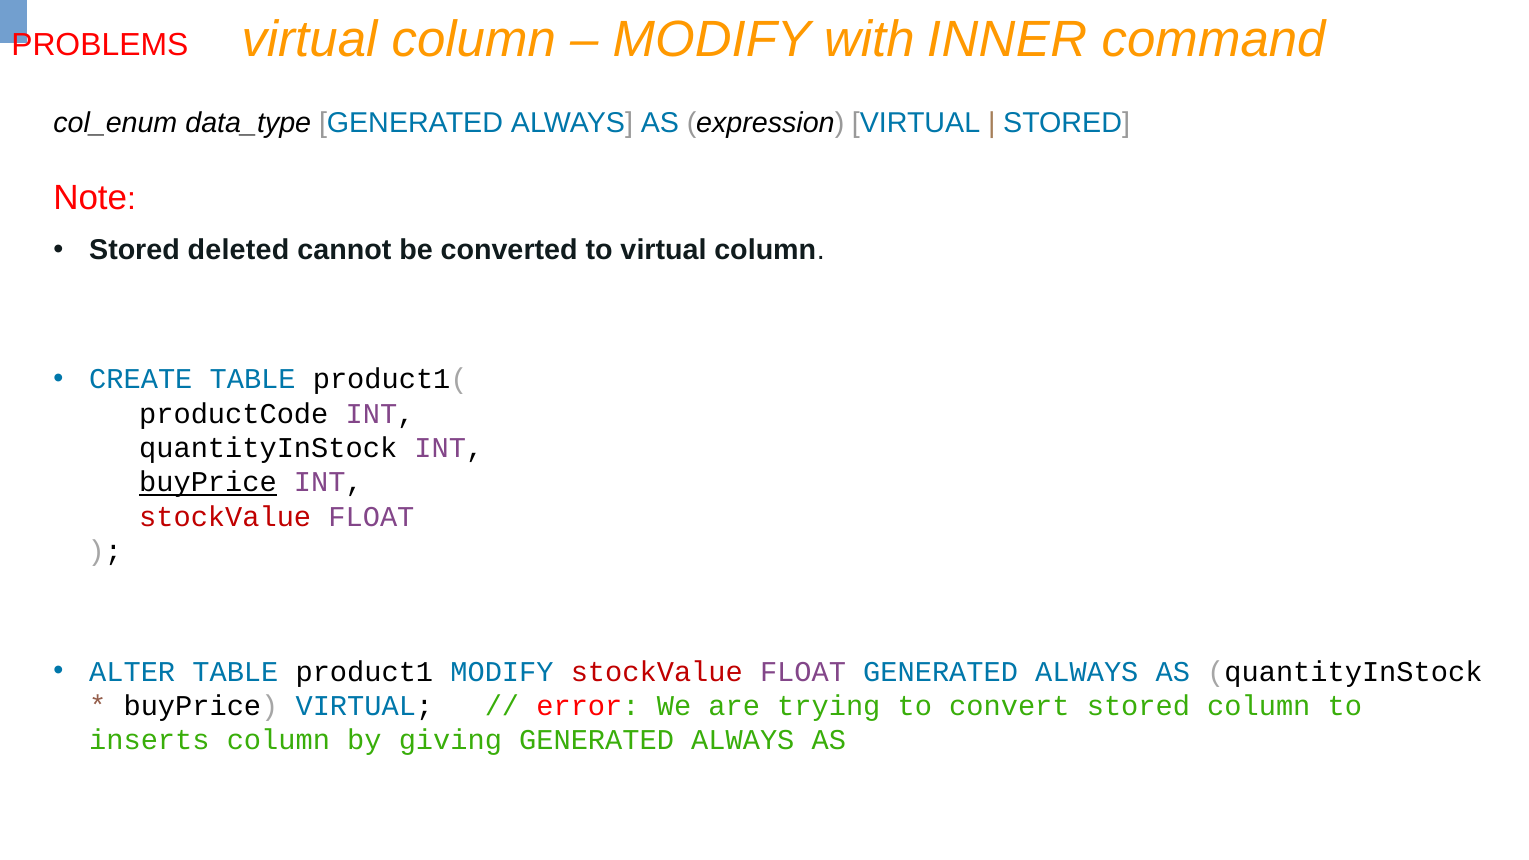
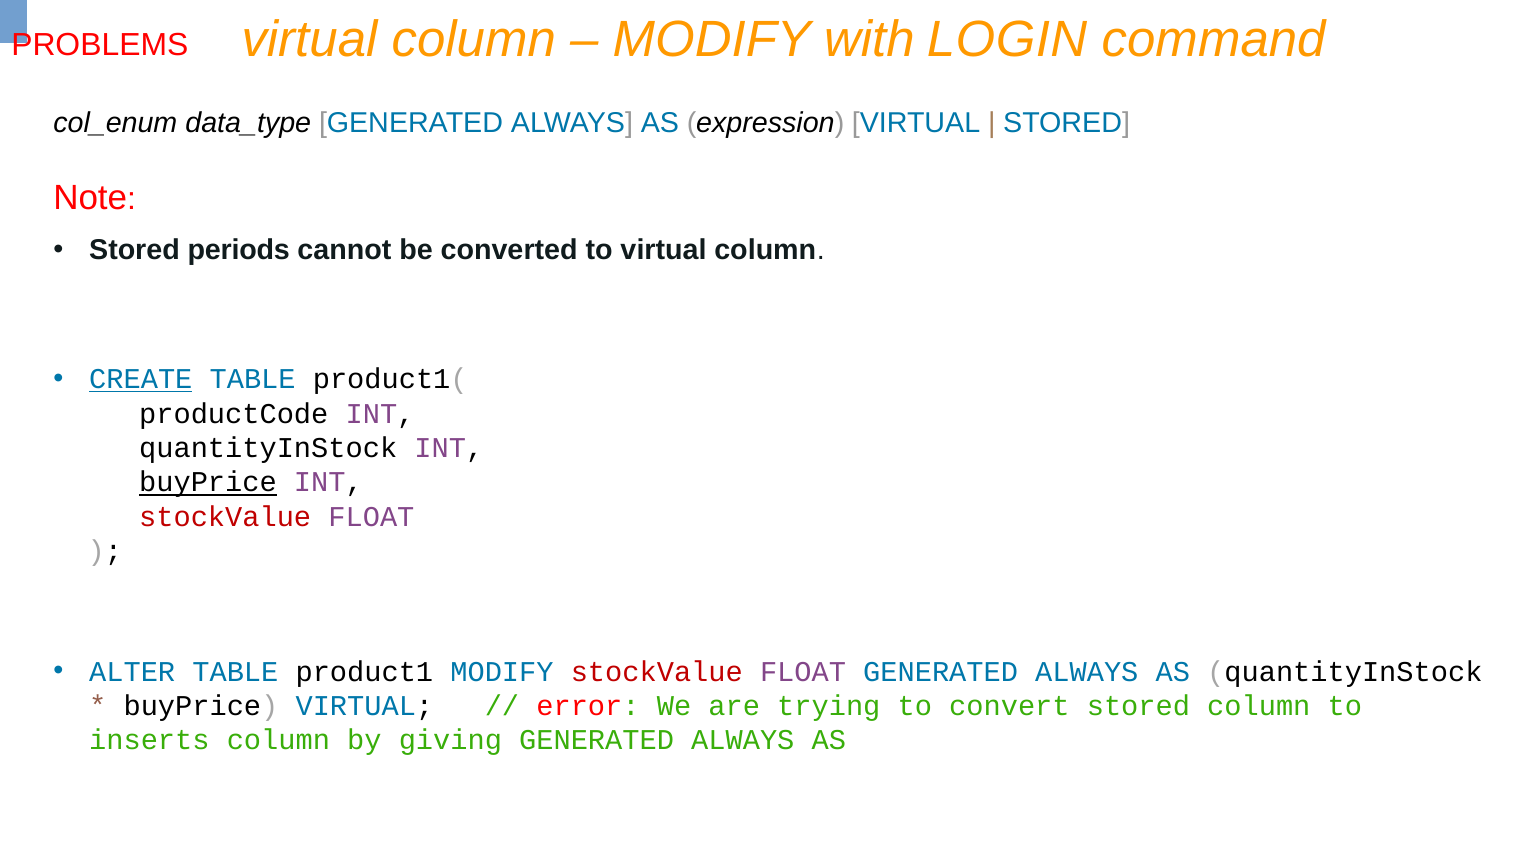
INNER: INNER -> LOGIN
deleted: deleted -> periods
CREATE underline: none -> present
